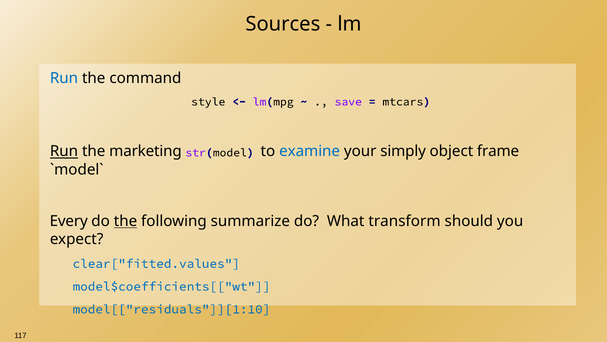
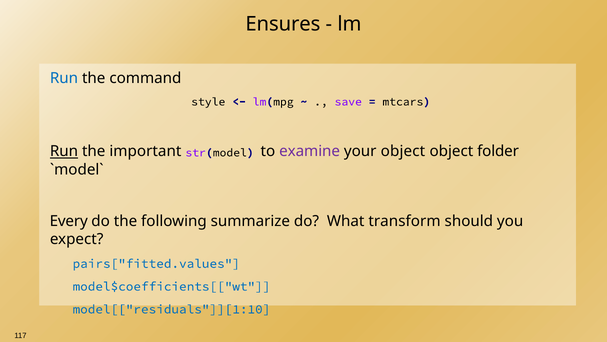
Sources: Sources -> Ensures
marketing: marketing -> important
examine colour: blue -> purple
your simply: simply -> object
frame: frame -> folder
the at (126, 221) underline: present -> none
clear["fitted.values: clear["fitted.values -> pairs["fitted.values
